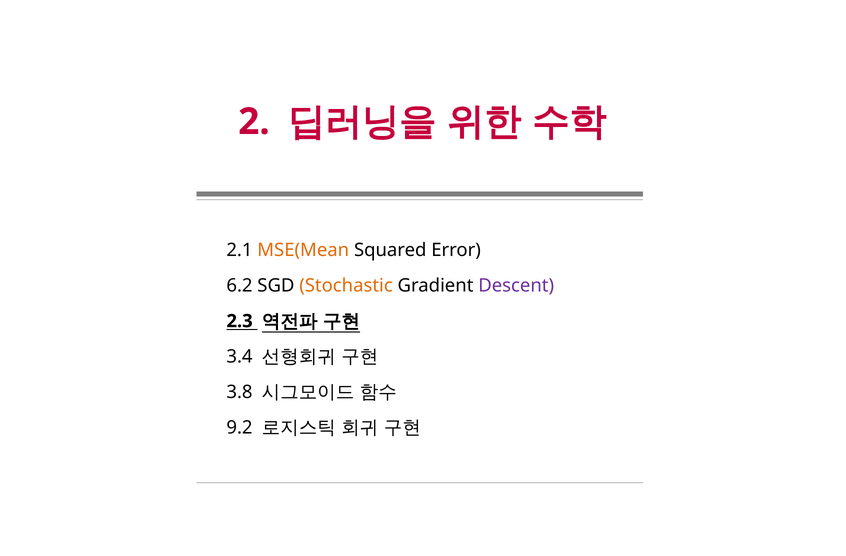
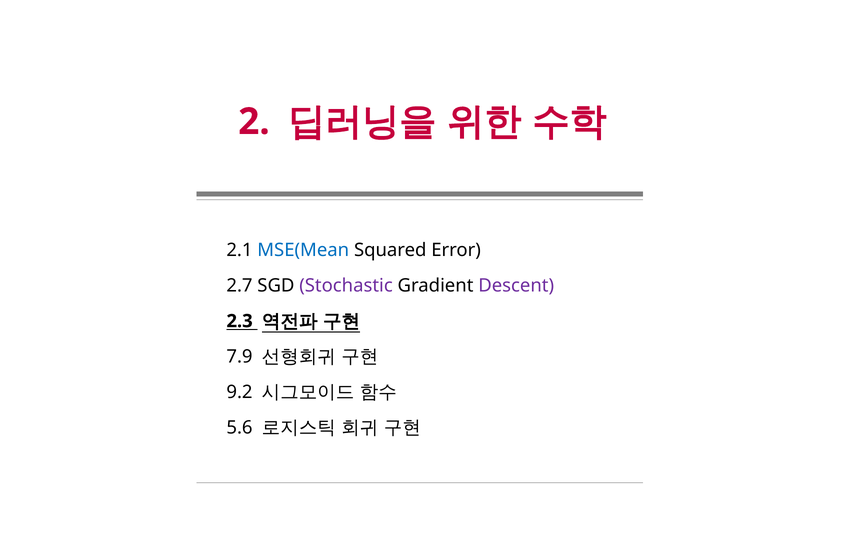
MSE(Mean colour: orange -> blue
6.2: 6.2 -> 2.7
Stochastic colour: orange -> purple
3.4: 3.4 -> 7.9
3.8: 3.8 -> 9.2
9.2: 9.2 -> 5.6
